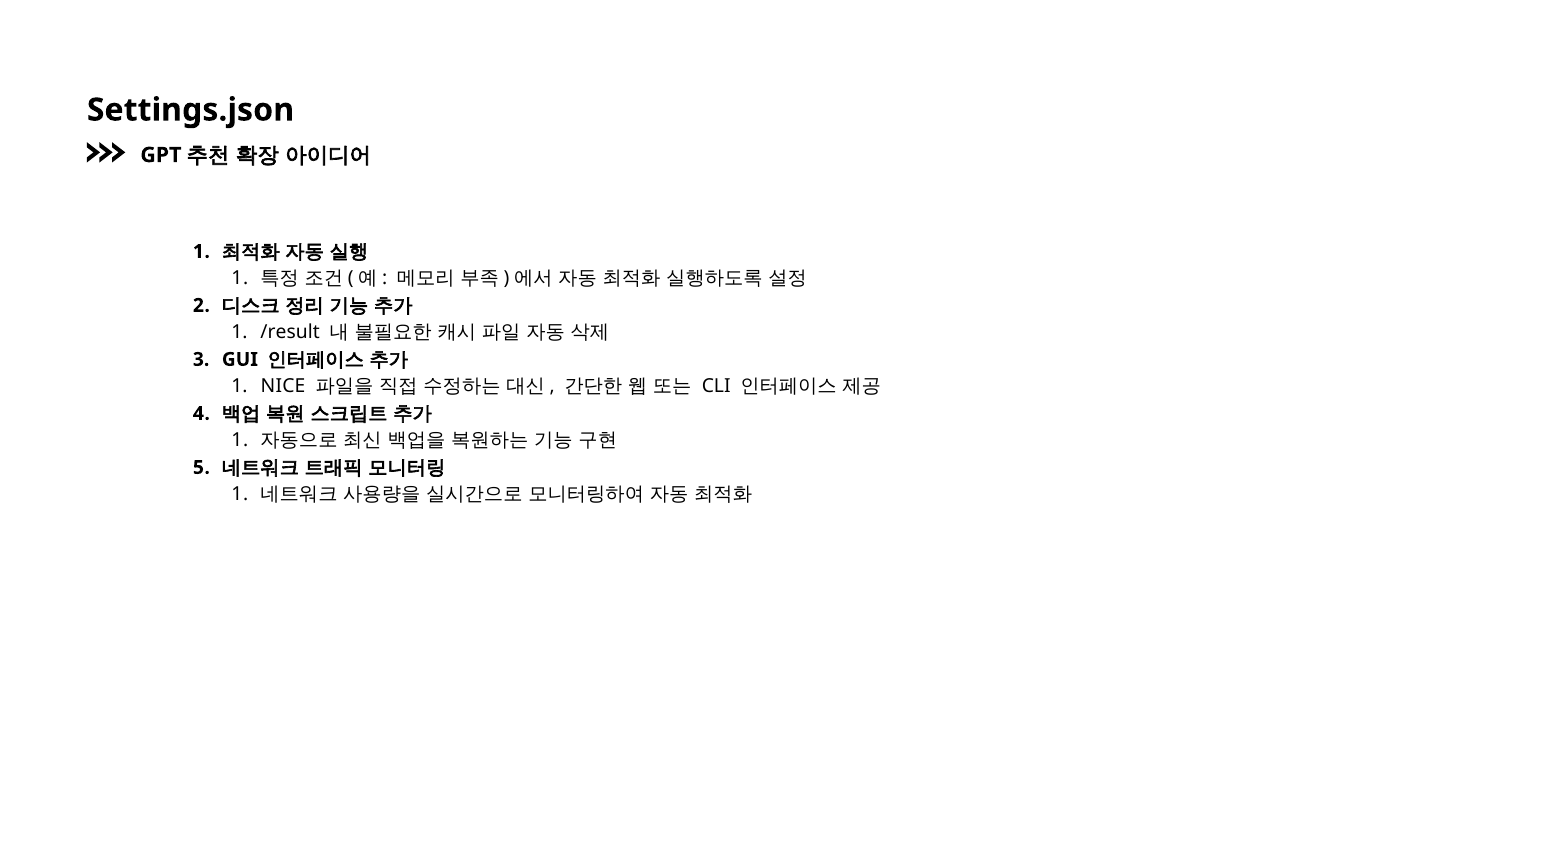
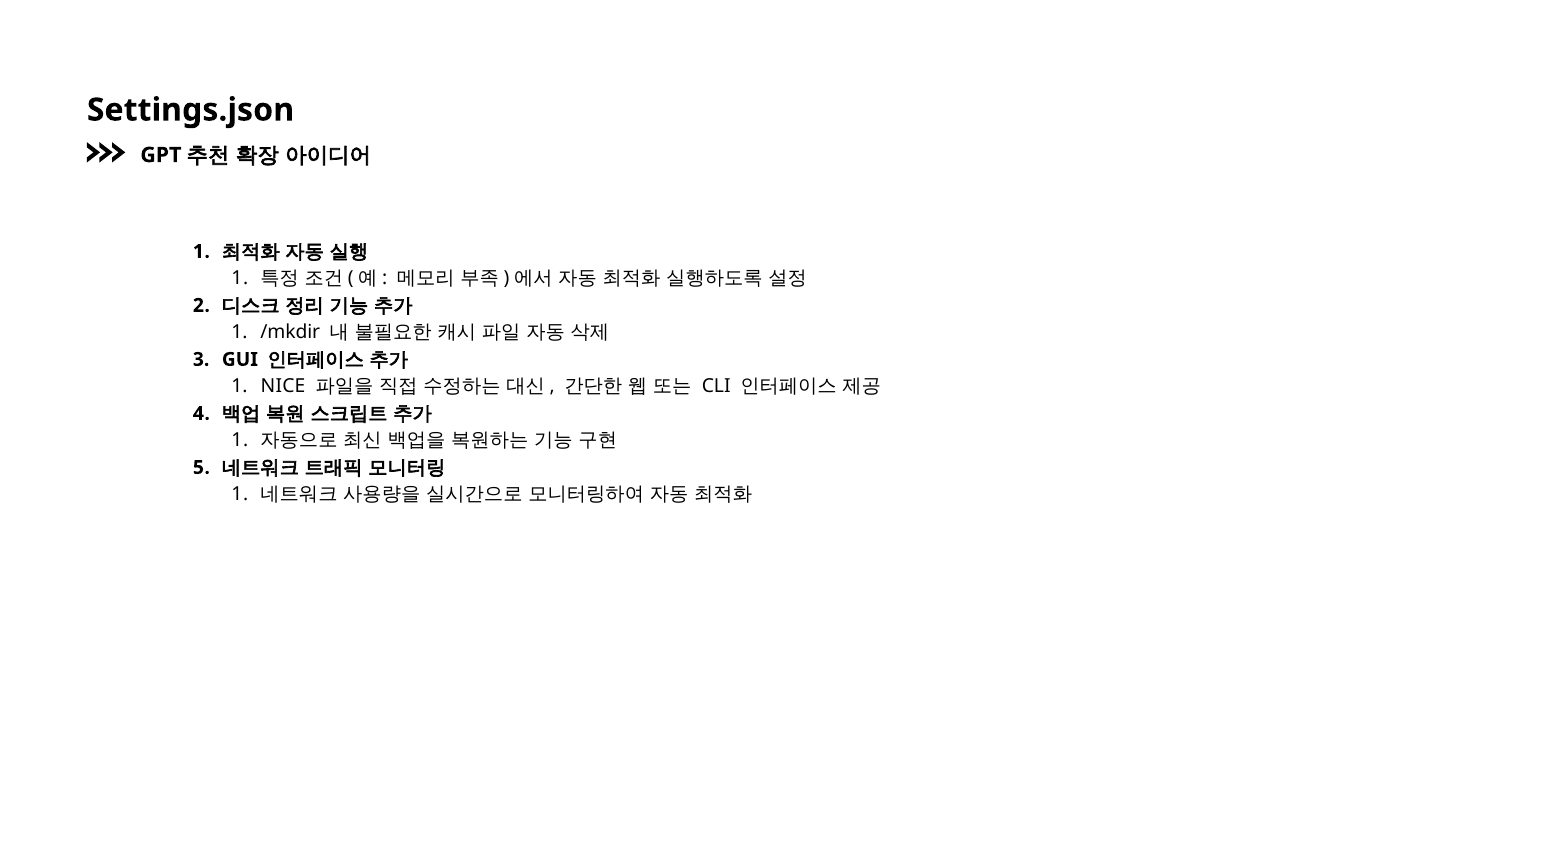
/result: /result -> /mkdir
